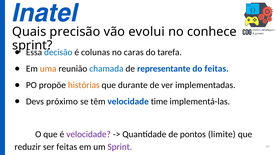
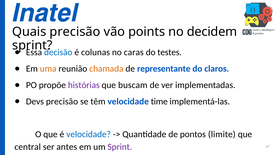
evolui: evolui -> points
conhece: conhece -> decidem
tarefa: tarefa -> testes
chamada colour: blue -> orange
do feitas: feitas -> claros
histórias colour: orange -> purple
durante: durante -> buscam
Devs próximo: próximo -> precisão
velocidade at (89, 134) colour: purple -> blue
reduzir: reduzir -> central
ser feitas: feitas -> antes
